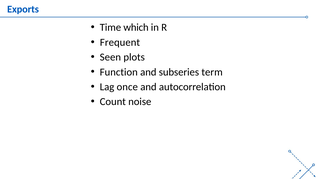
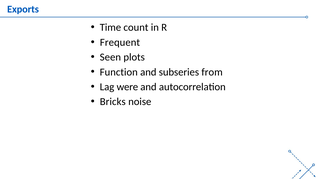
which: which -> count
term: term -> from
once: once -> were
Count: Count -> Bricks
